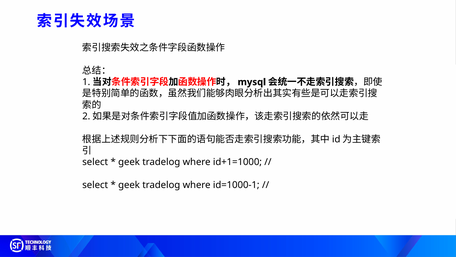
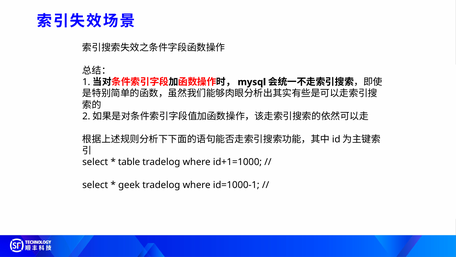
geek at (129, 162): geek -> table
